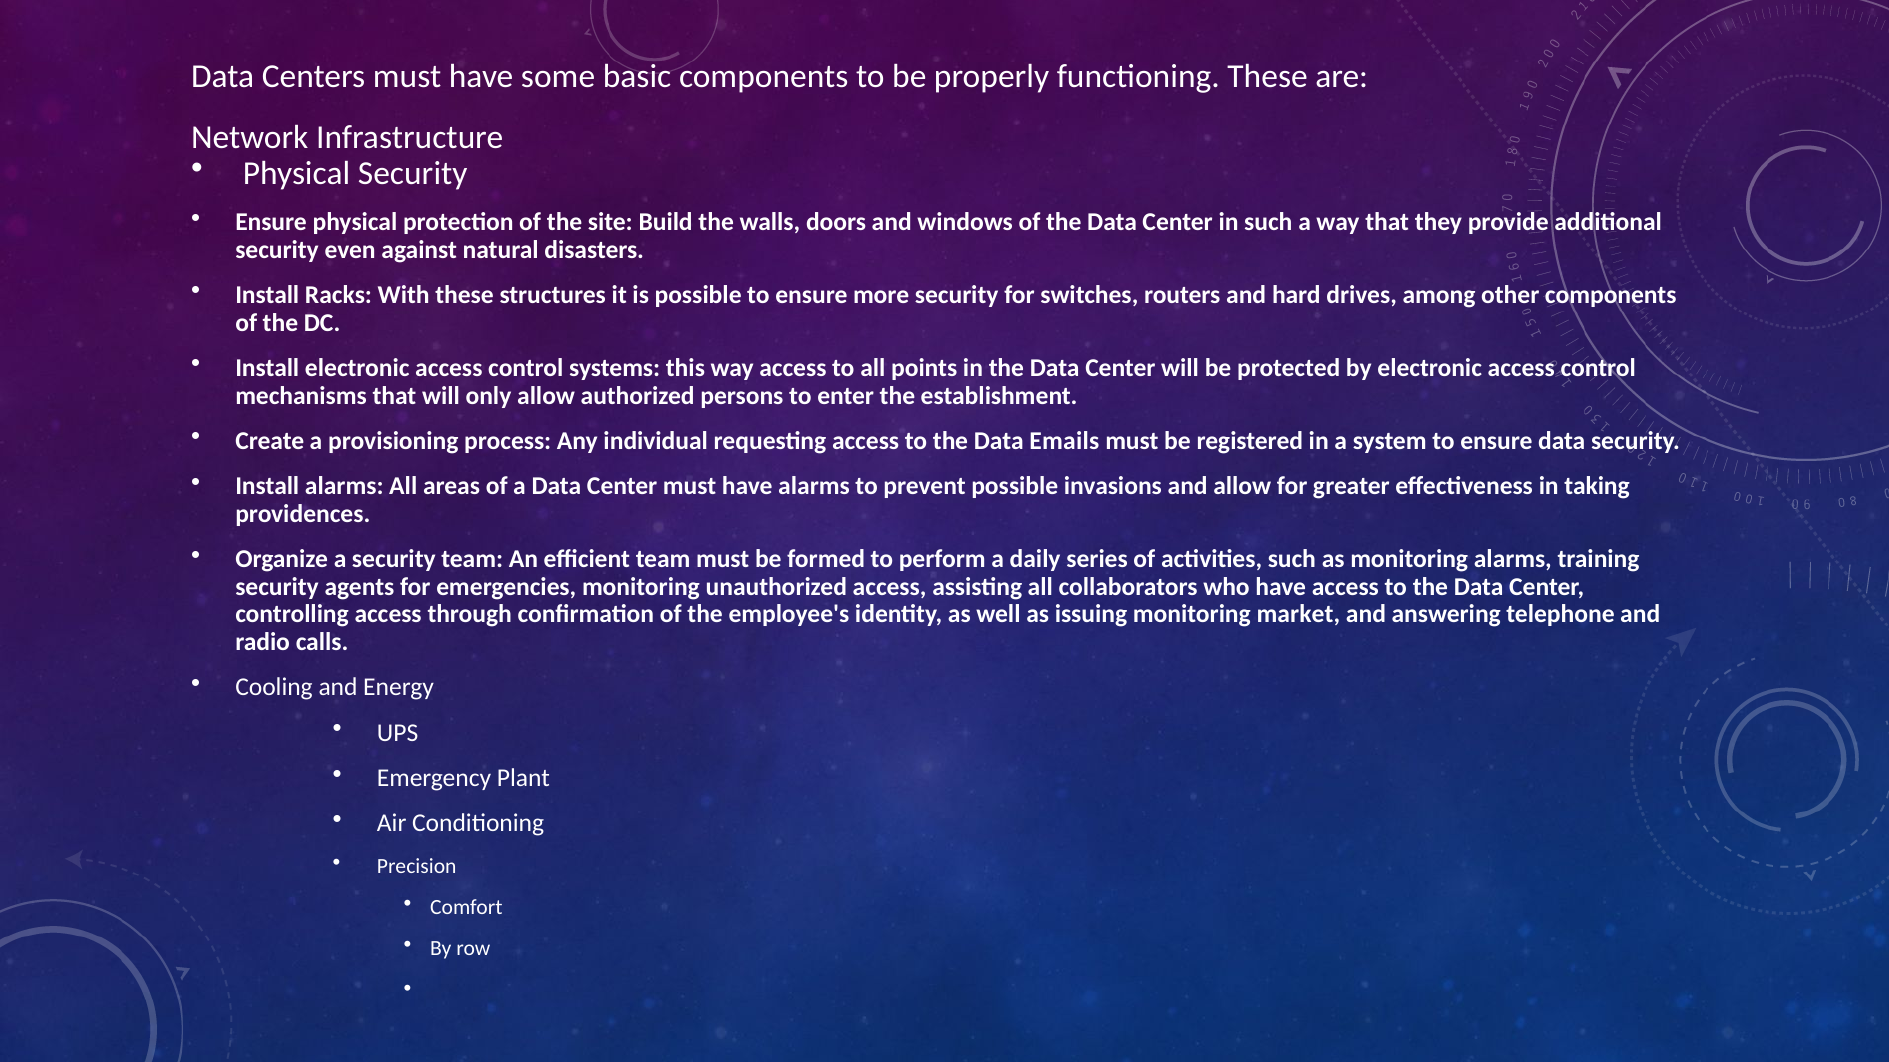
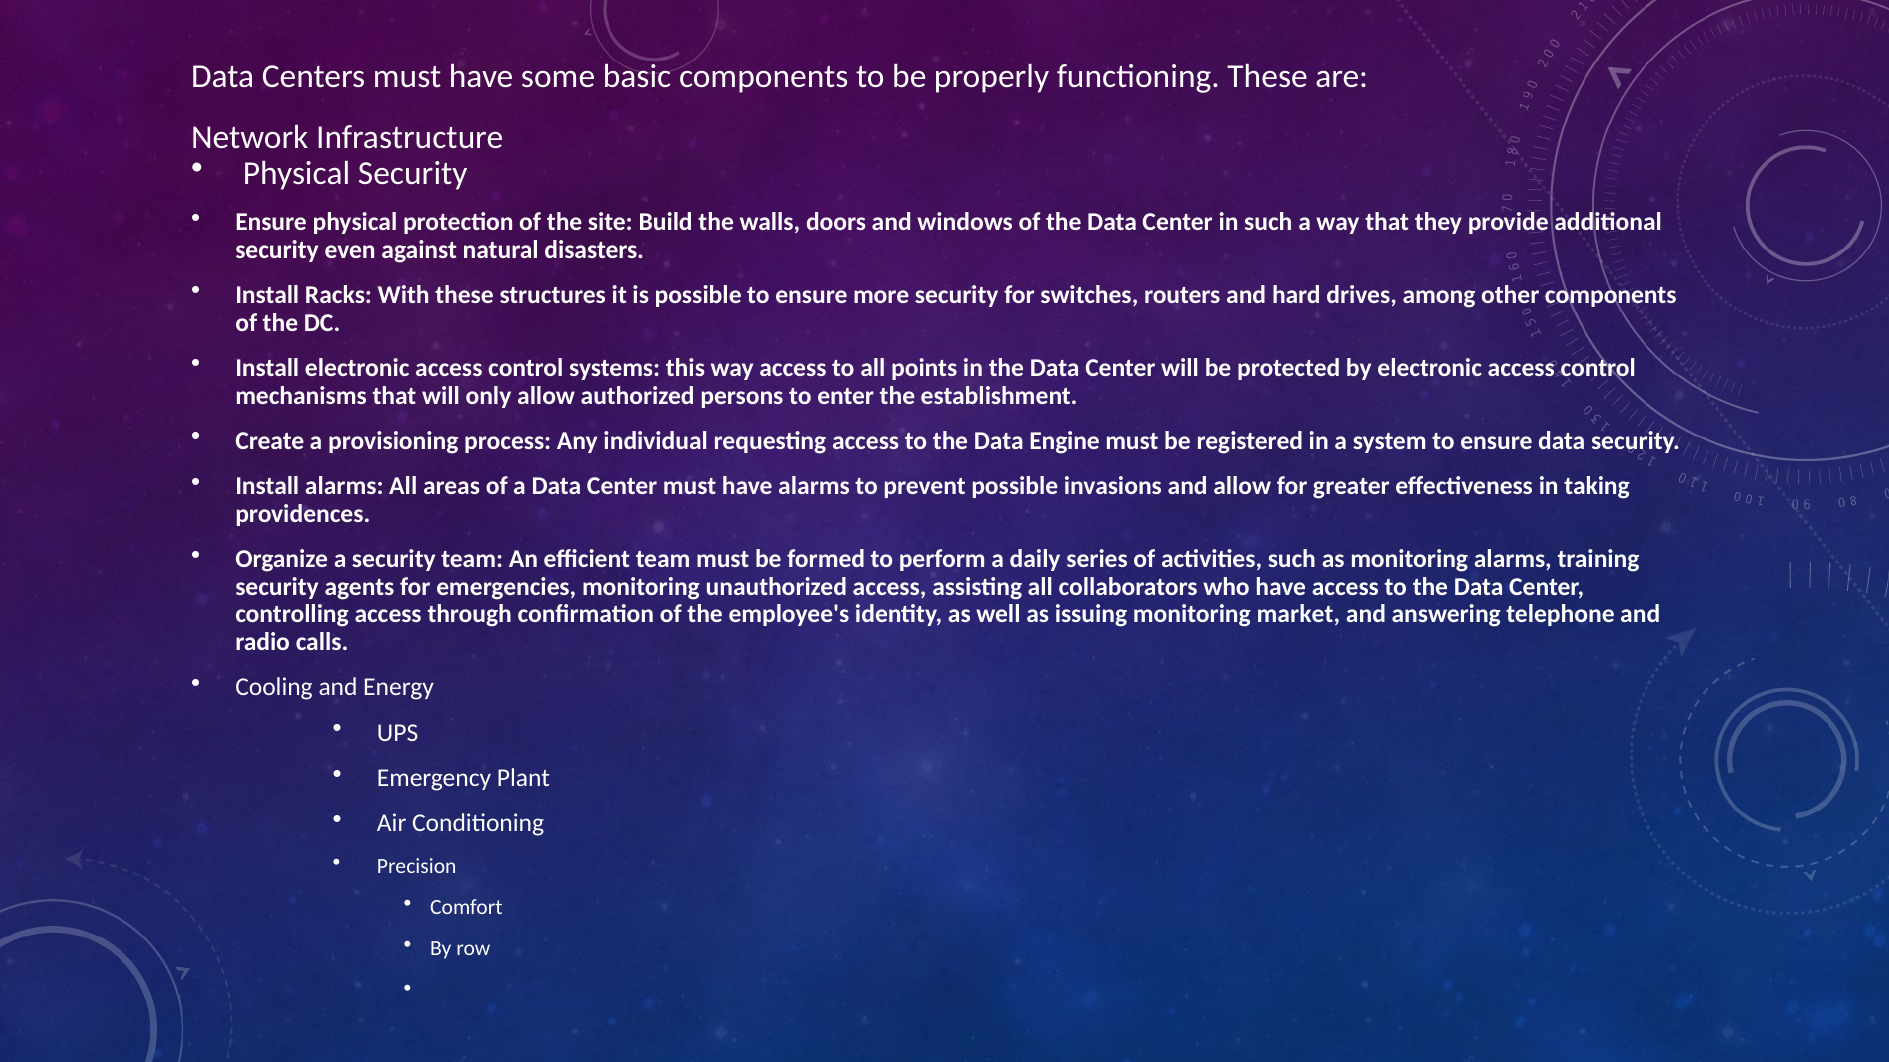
Emails: Emails -> Engine
